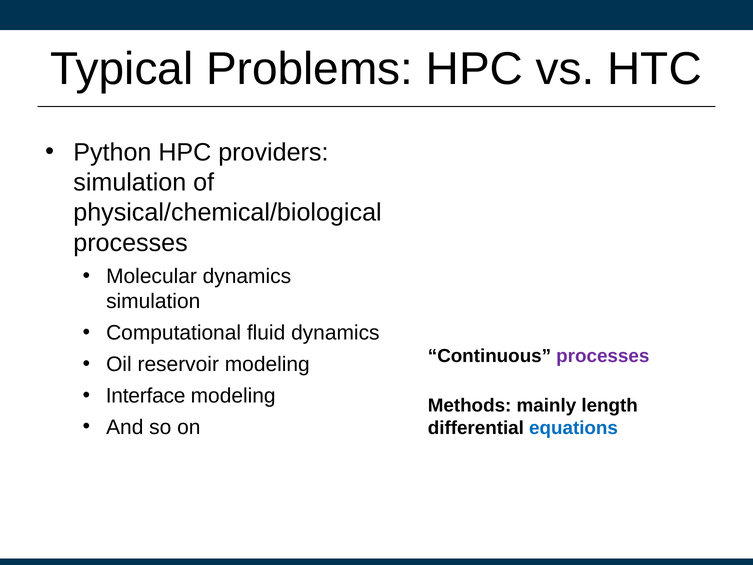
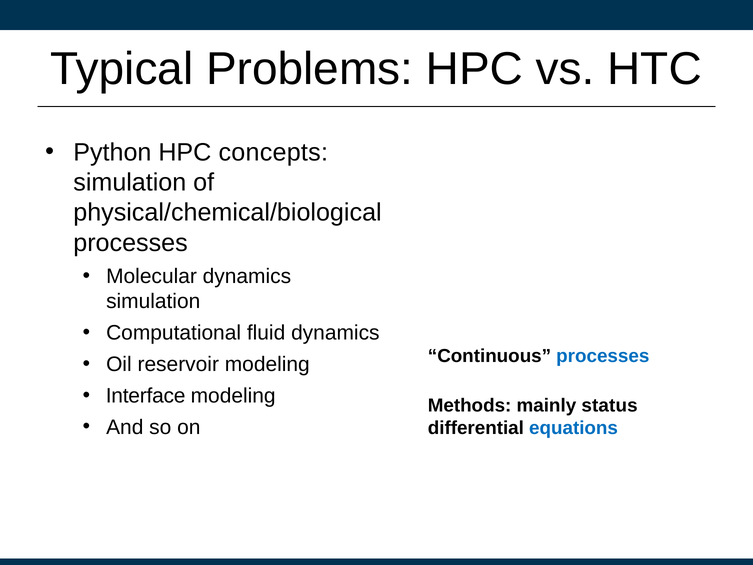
providers: providers -> concepts
processes at (603, 356) colour: purple -> blue
length: length -> status
